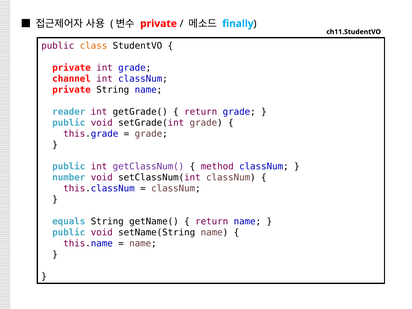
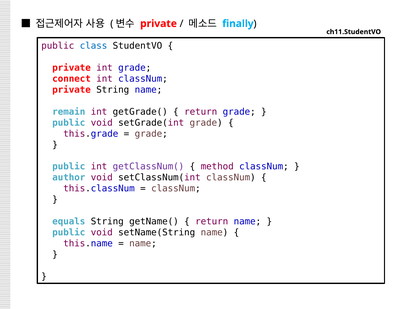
class colour: orange -> blue
channel: channel -> connect
reader: reader -> remain
number: number -> author
